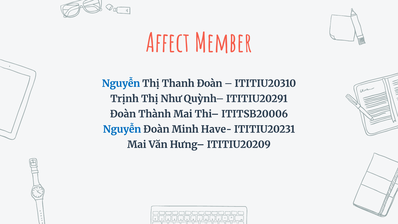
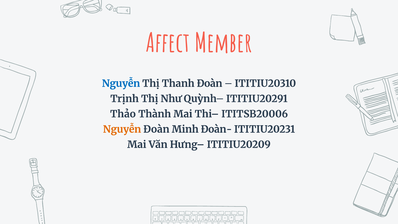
Đoàn at (123, 114): Đoàn -> Thảo
Nguyễn at (122, 129) colour: blue -> orange
Have-: Have- -> Đoàn-
